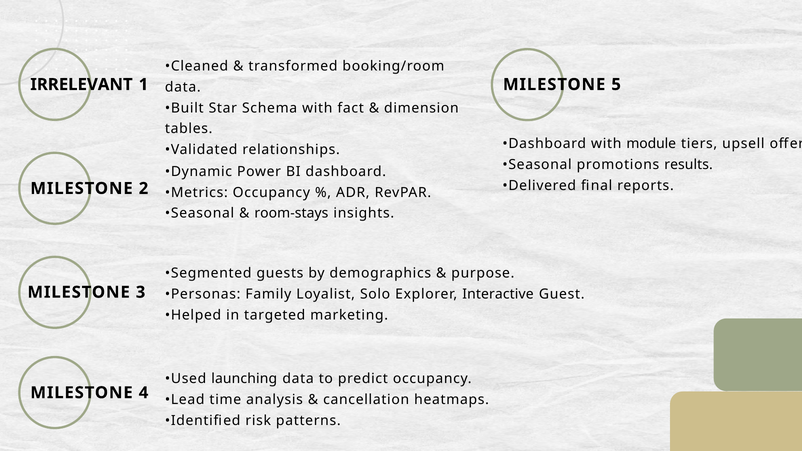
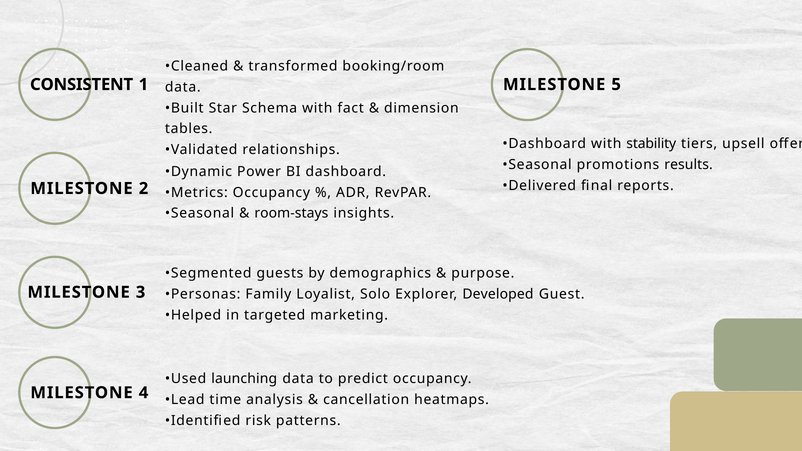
IRRELEVANT: IRRELEVANT -> CONSISTENT
module: module -> stability
Interactive: Interactive -> Developed
